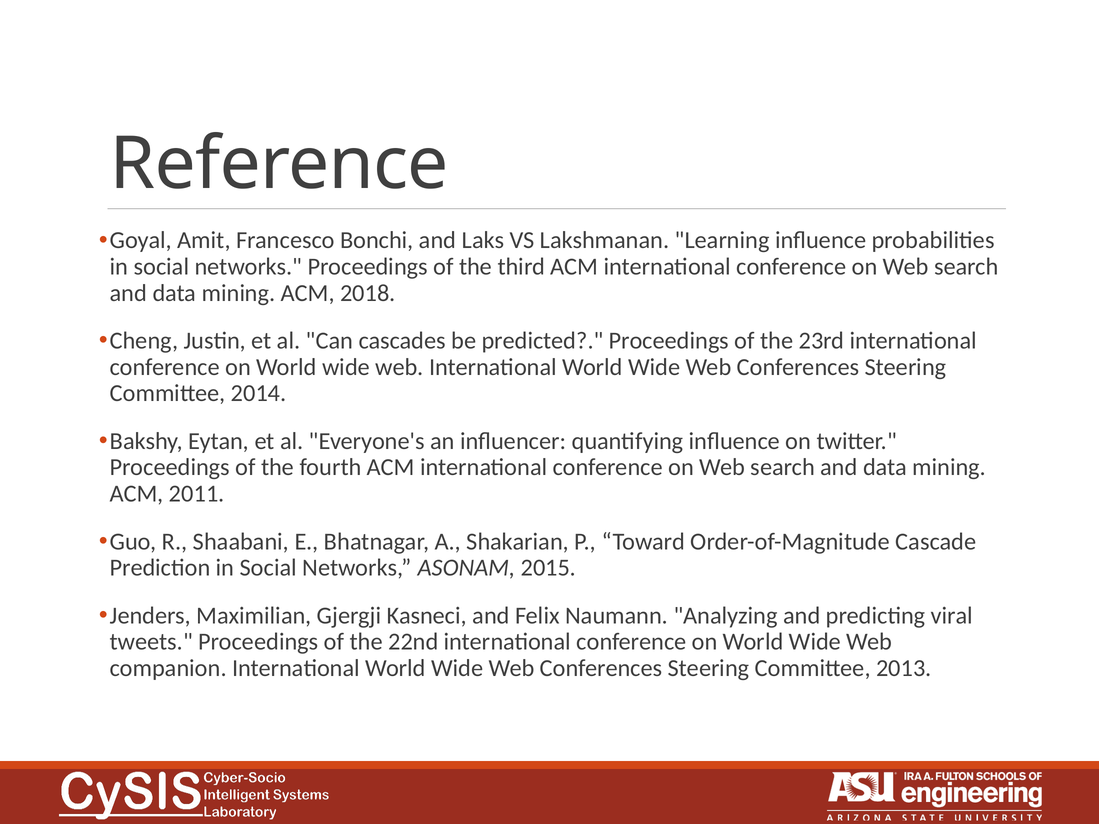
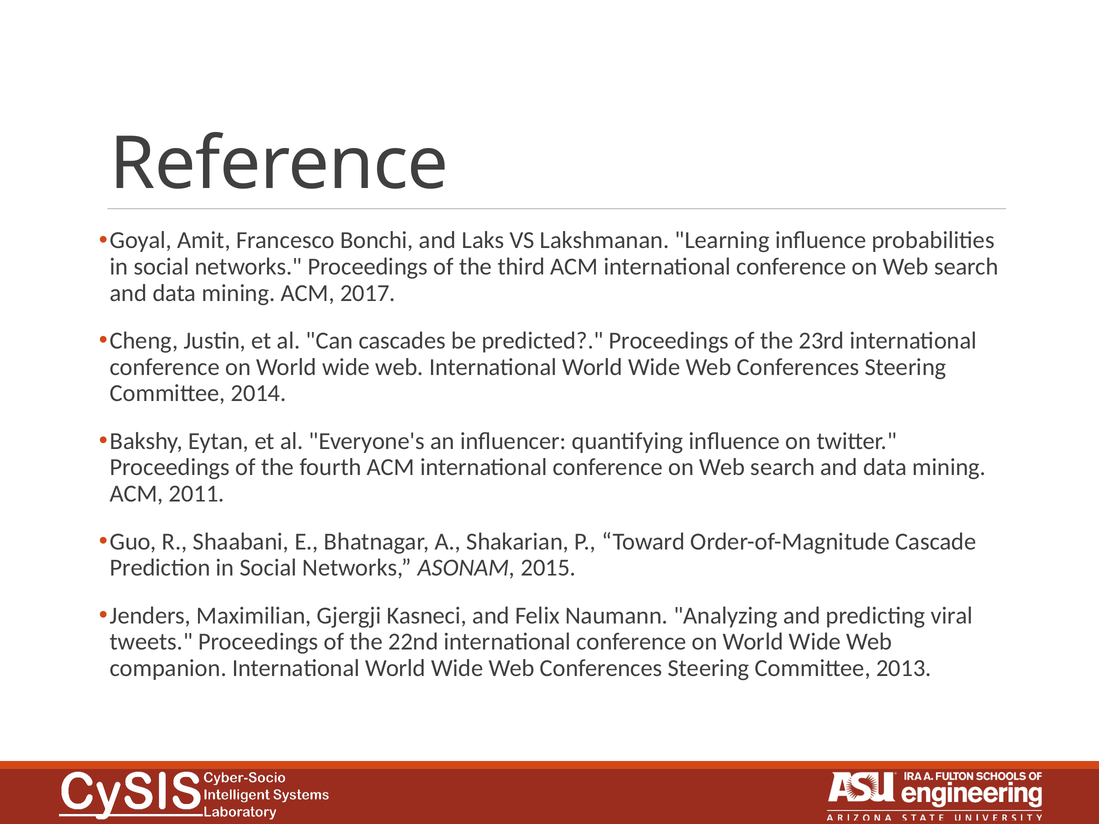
2018: 2018 -> 2017
